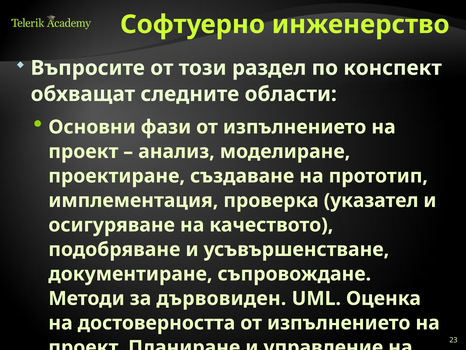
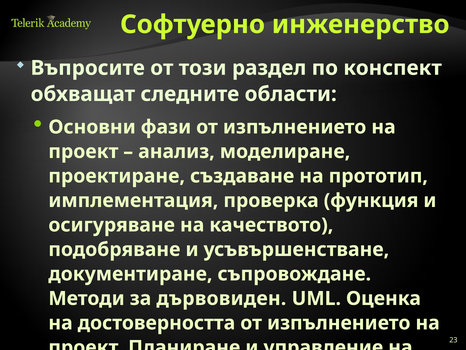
указател: указател -> функция
